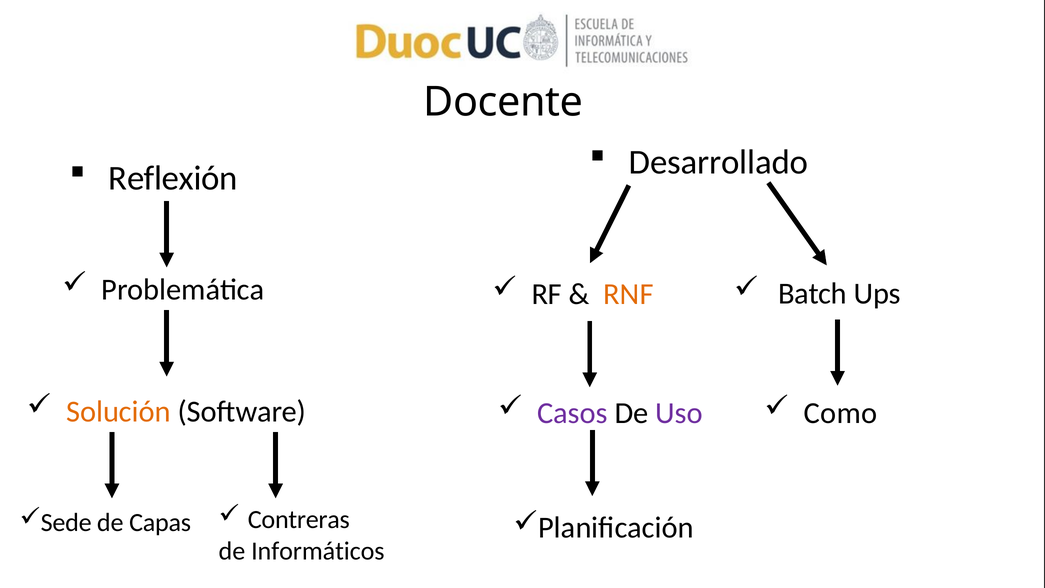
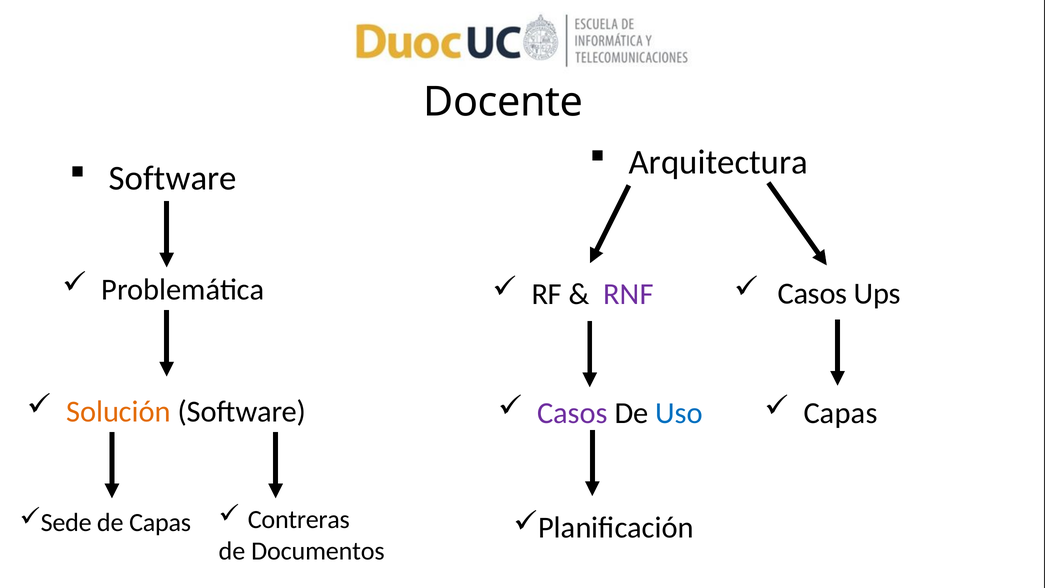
Desarrollado: Desarrollado -> Arquitectura
Reflexión at (173, 178): Reflexión -> Software
Batch at (812, 294): Batch -> Casos
RNF colour: orange -> purple
Uso colour: purple -> blue
Como at (840, 413): Como -> Capas
Informáticos: Informáticos -> Documentos
